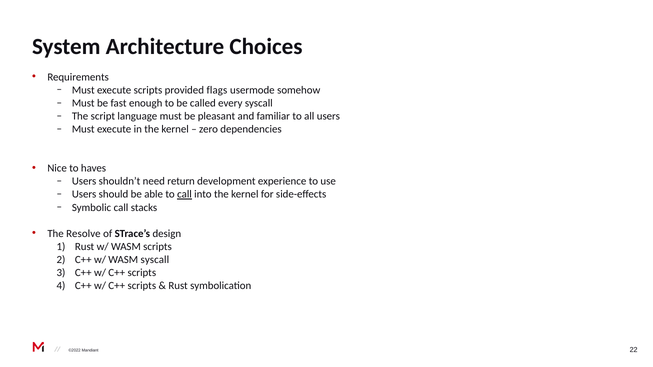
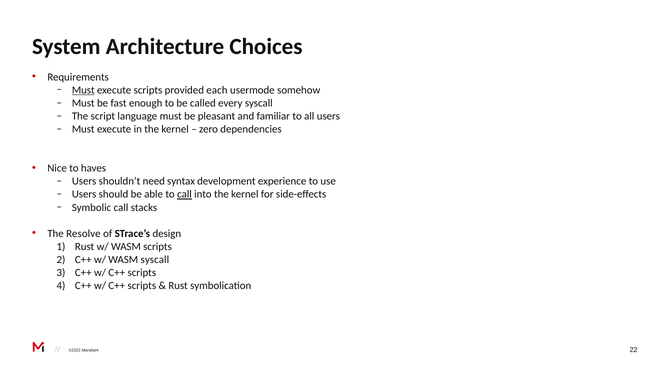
Must at (83, 90) underline: none -> present
flags: flags -> each
return: return -> syntax
